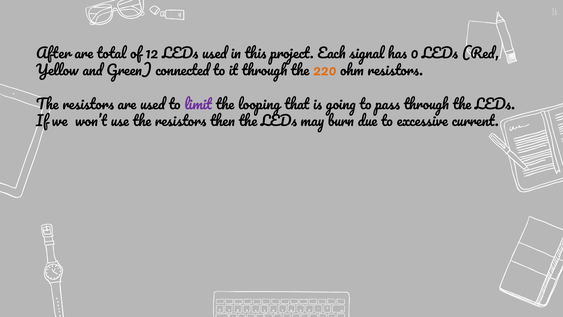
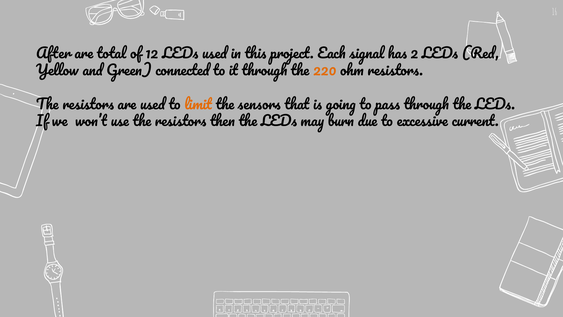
0: 0 -> 2
limit colour: purple -> orange
looping: looping -> sensors
